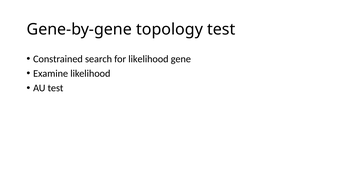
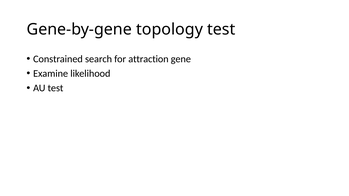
for likelihood: likelihood -> attraction
